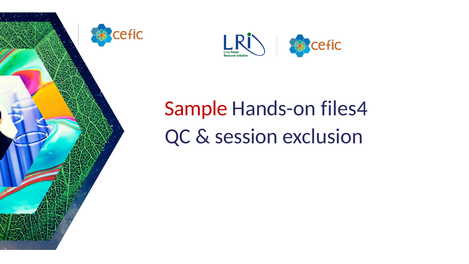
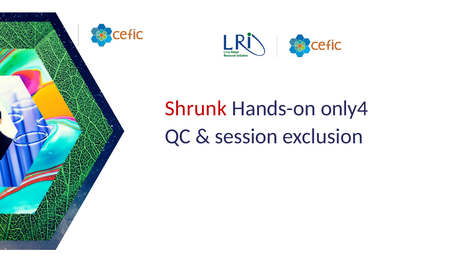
Sample: Sample -> Shrunk
files4: files4 -> only4
